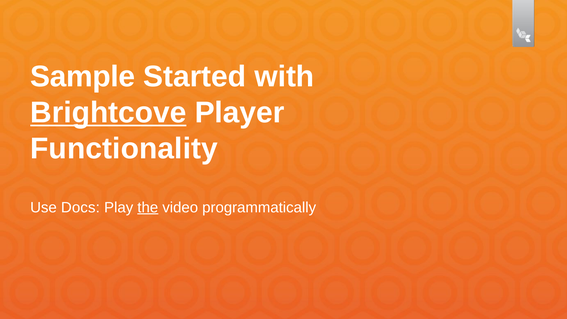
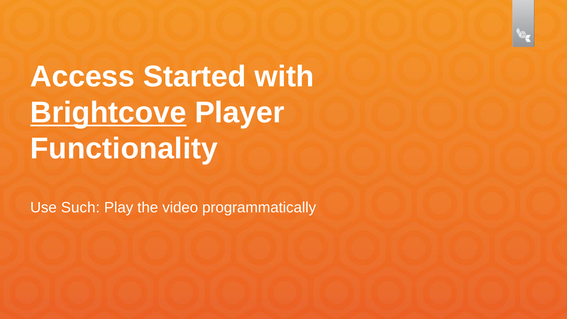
Sample: Sample -> Access
Docs: Docs -> Such
the underline: present -> none
